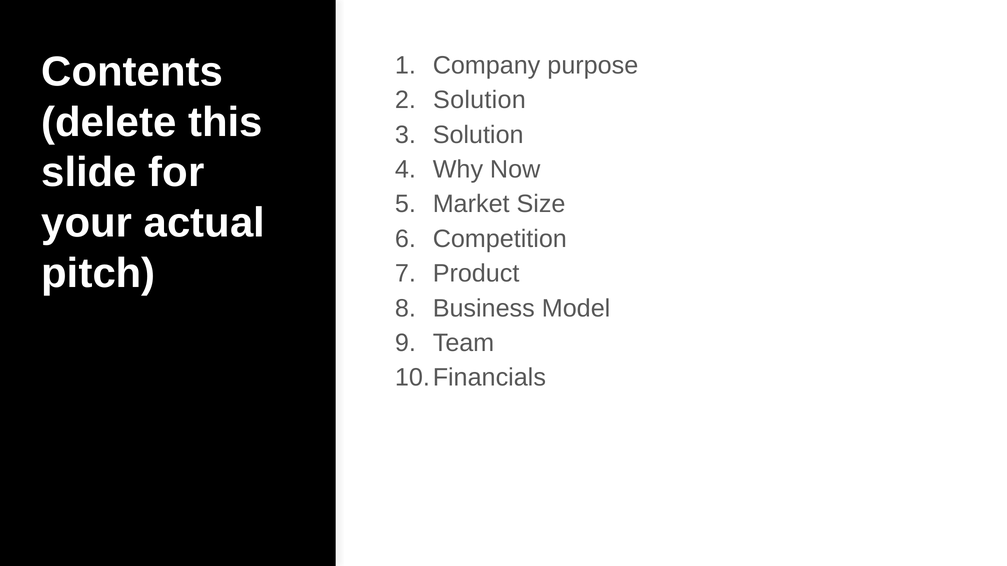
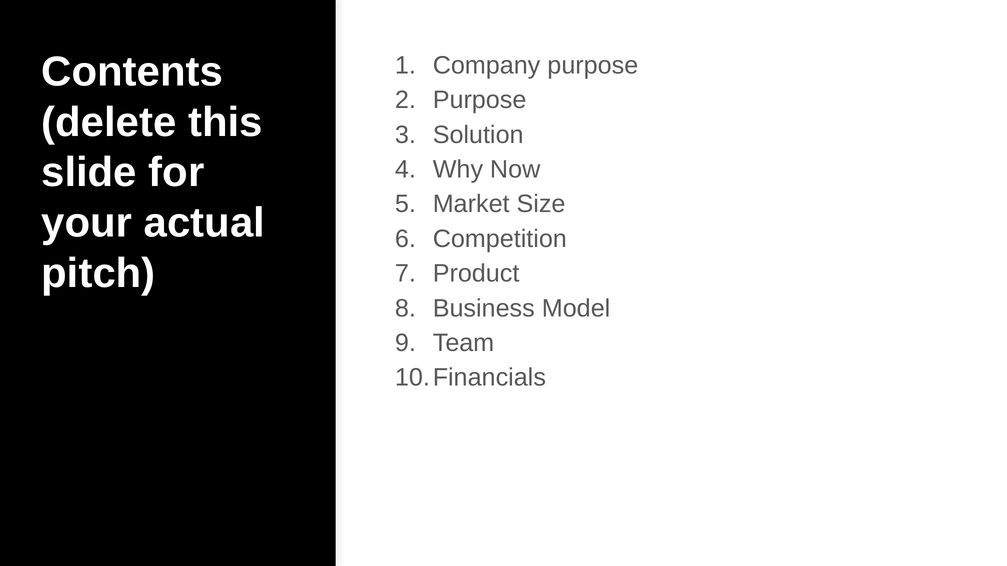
Solution at (479, 100): Solution -> Purpose
